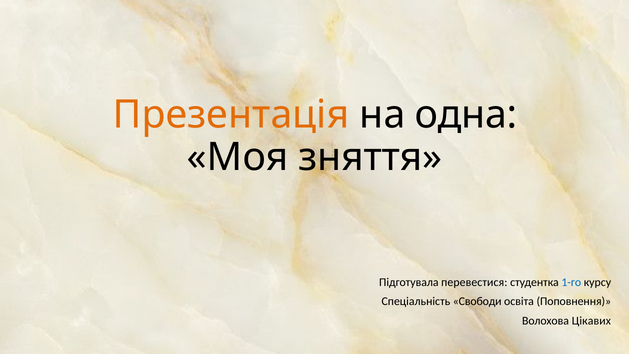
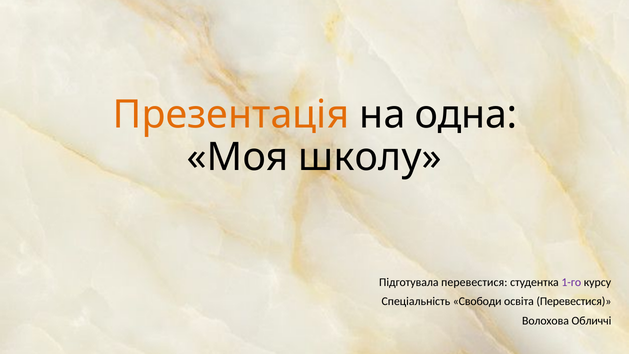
зняття: зняття -> школу
1-го colour: blue -> purple
освіта Поповнення: Поповнення -> Перевестися
Цікавих: Цікавих -> Обличчі
